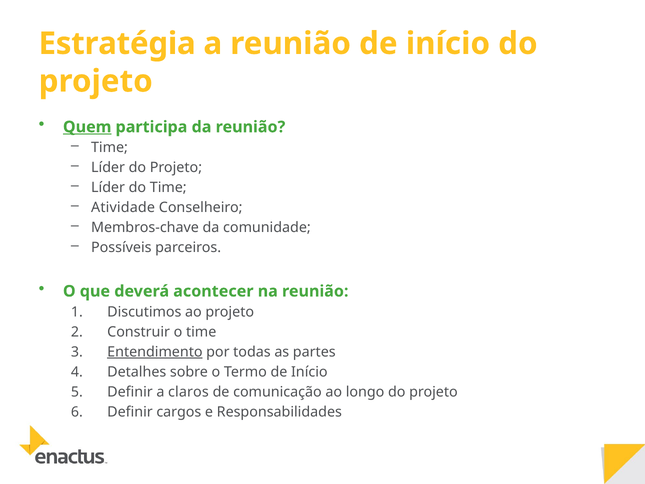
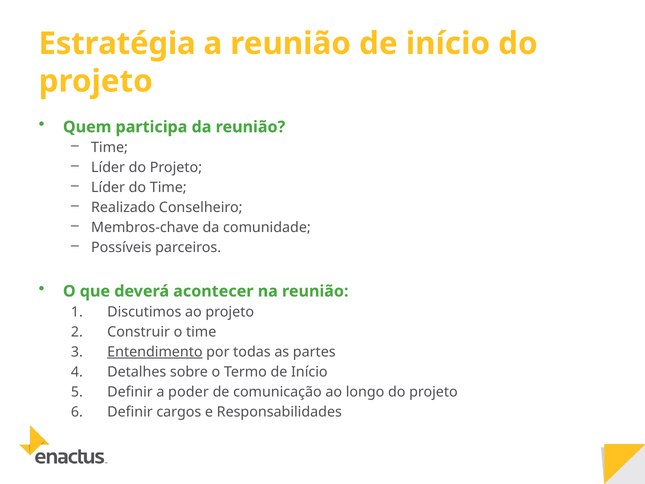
Quem underline: present -> none
Atividade: Atividade -> Realizado
claros: claros -> poder
